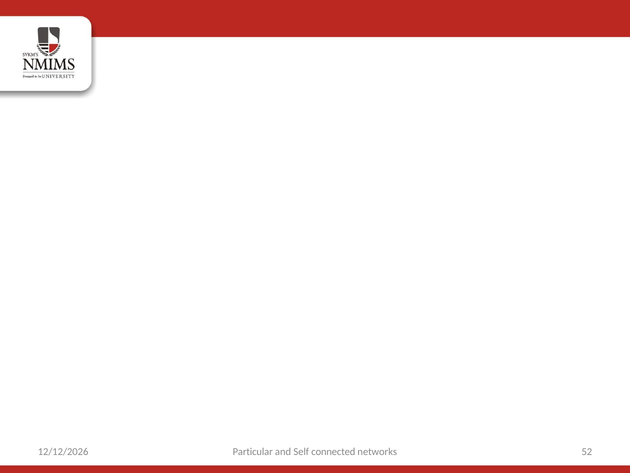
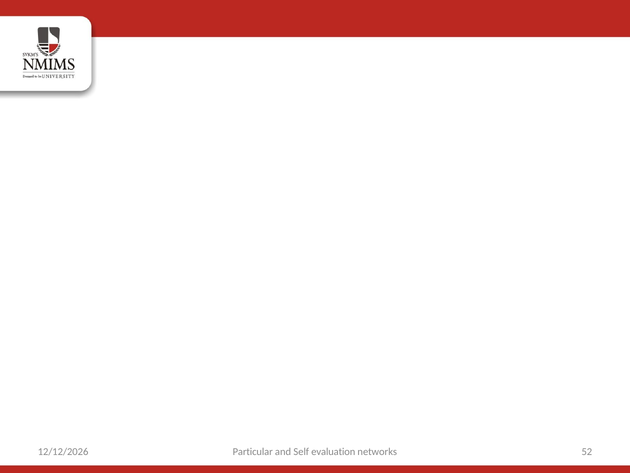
connected: connected -> evaluation
